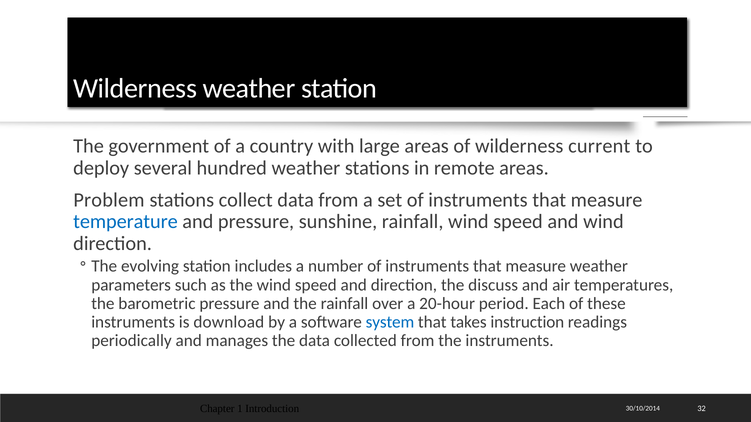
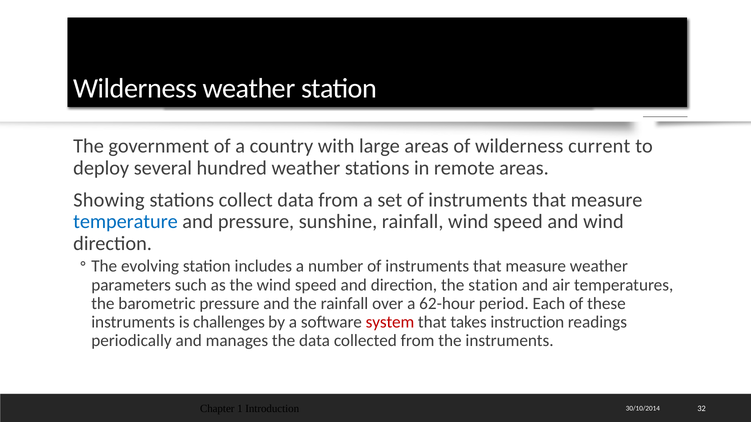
Problem: Problem -> Showing
the discuss: discuss -> station
20-hour: 20-hour -> 62-hour
download: download -> challenges
system colour: blue -> red
